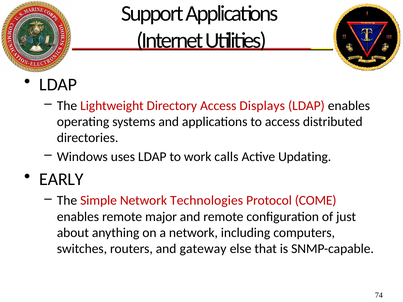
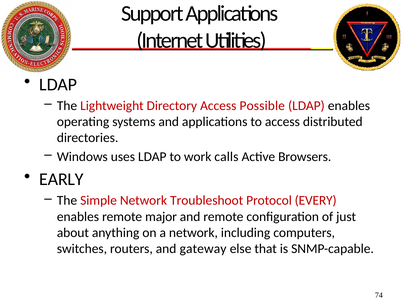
Displays: Displays -> Possible
Updating: Updating -> Browsers
Technologies: Technologies -> Troubleshoot
COME: COME -> EVERY
